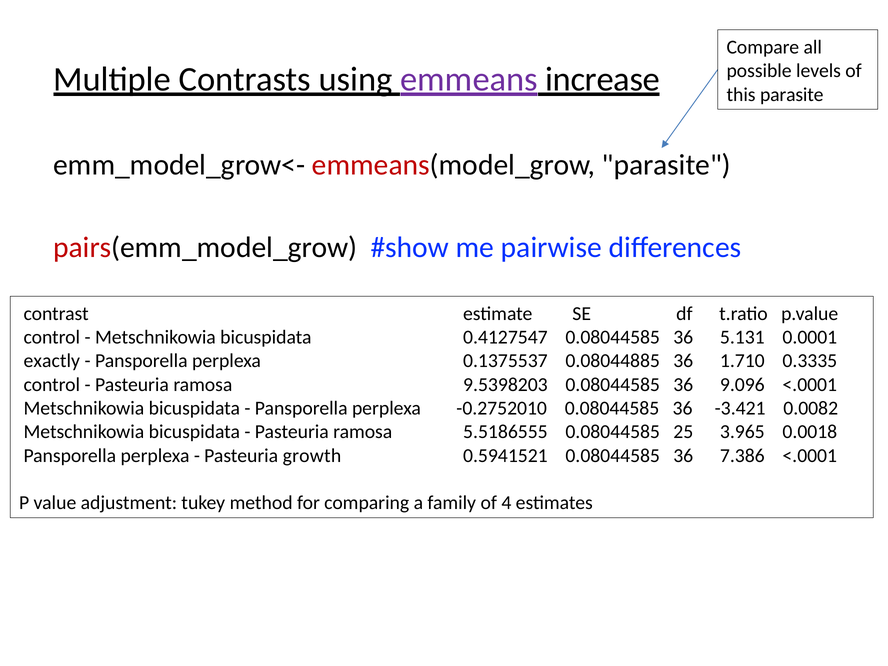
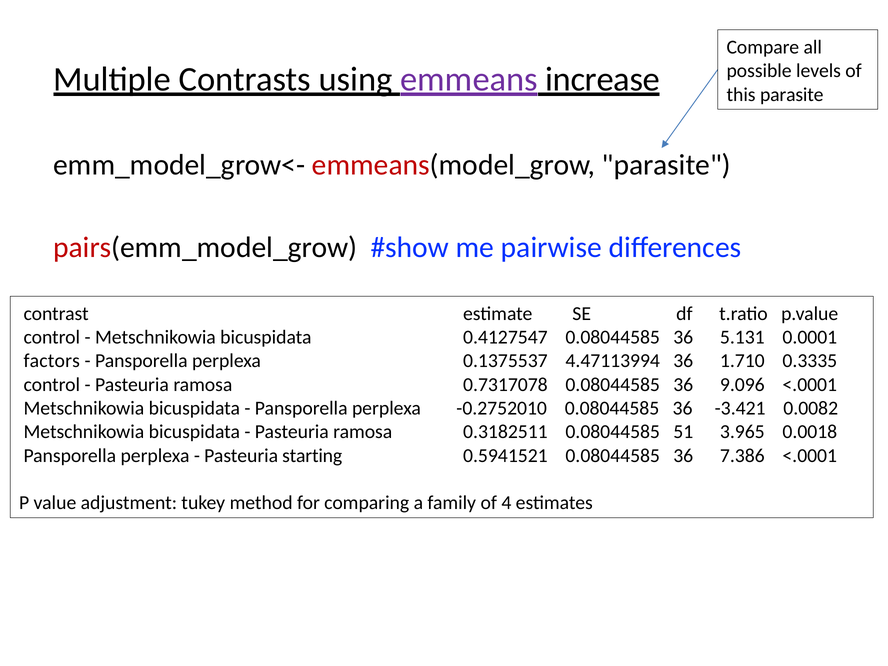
exactly: exactly -> factors
0.08044885: 0.08044885 -> 4.47113994
9.5398203: 9.5398203 -> 0.7317078
5.5186555: 5.5186555 -> 0.3182511
25: 25 -> 51
growth: growth -> starting
